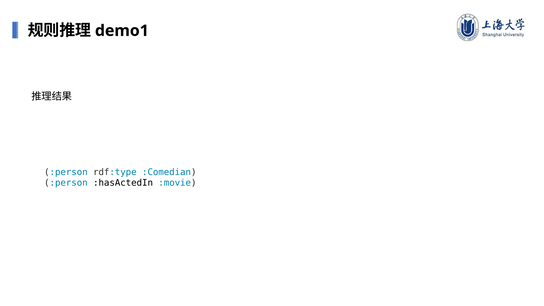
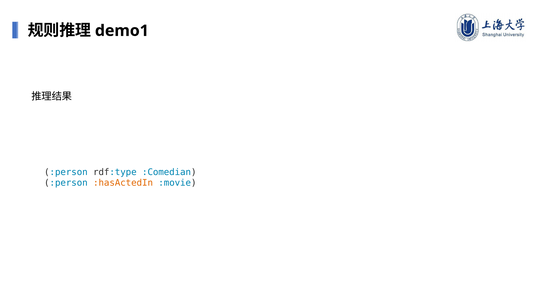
:hasActedIn colour: black -> orange
